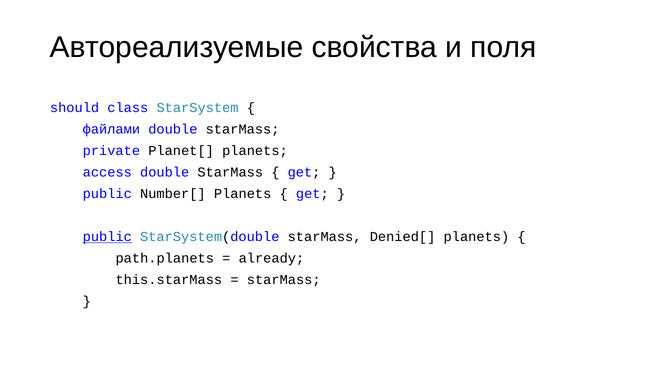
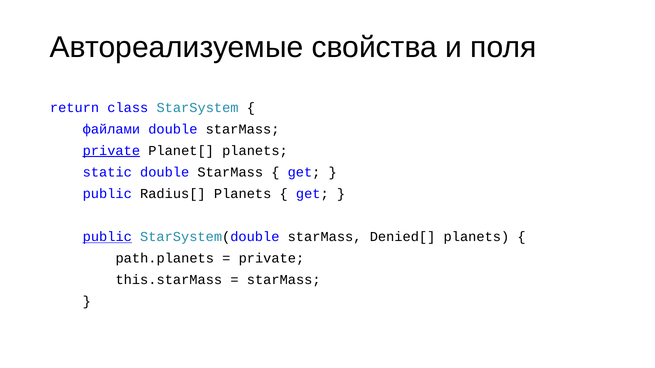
should: should -> return
private at (111, 151) underline: none -> present
access: access -> static
Number[: Number[ -> Radius[
already at (271, 259): already -> private
